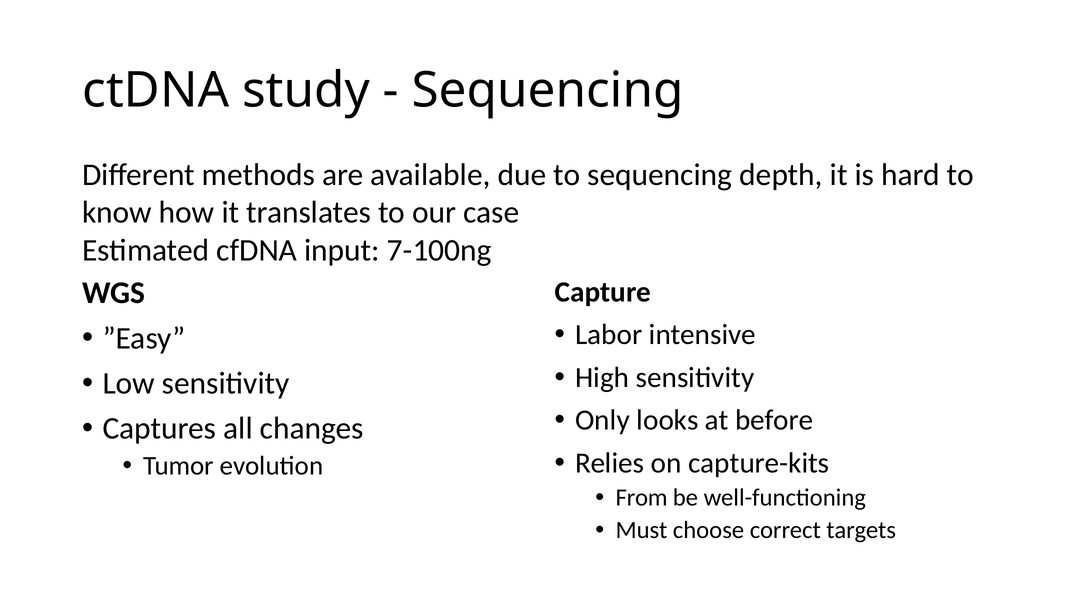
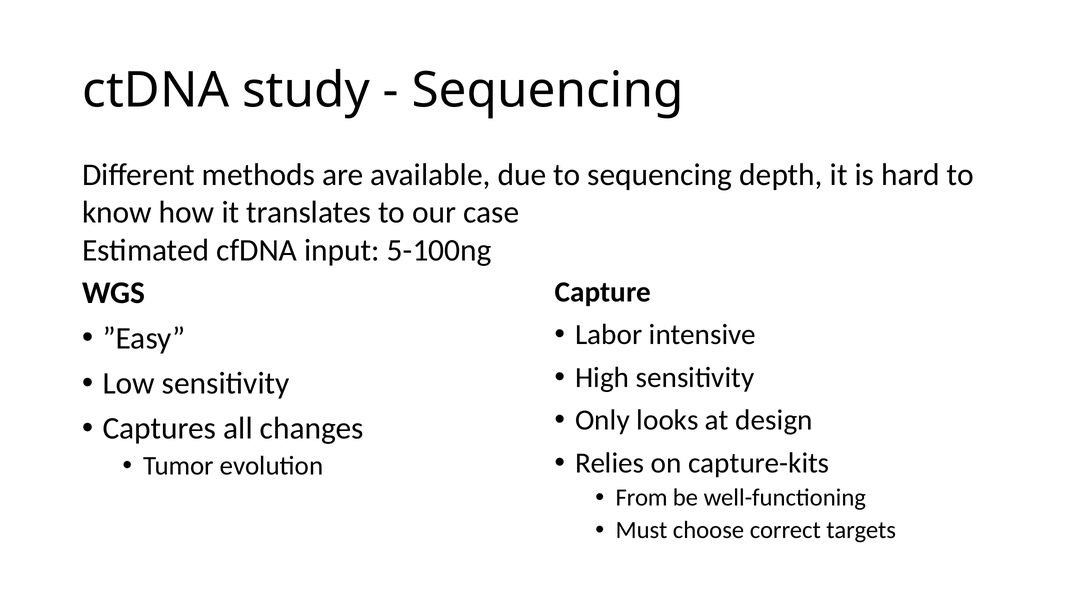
7-100ng: 7-100ng -> 5-100ng
before: before -> design
